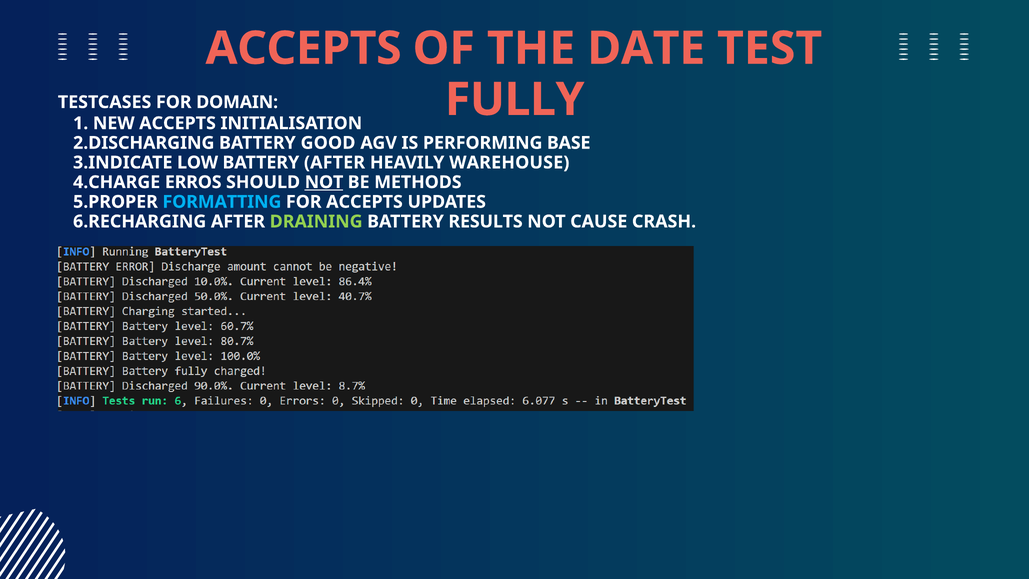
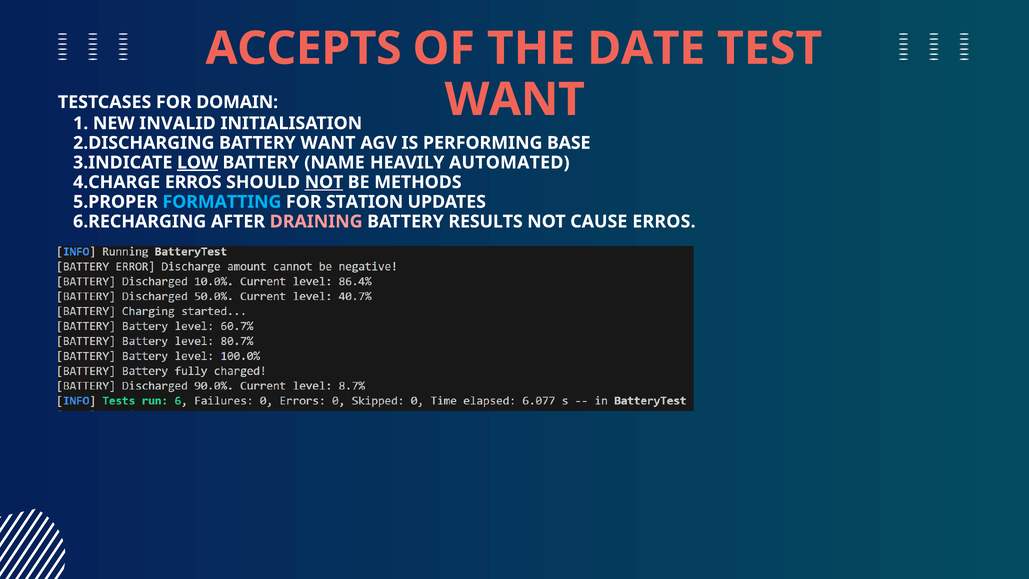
FULLY at (515, 100): FULLY -> WANT
NEW ACCEPTS: ACCEPTS -> INVALID
BATTERY GOOD: GOOD -> WANT
LOW underline: none -> present
BATTERY AFTER: AFTER -> NAME
WAREHOUSE: WAREHOUSE -> AUTOMATED
FOR ACCEPTS: ACCEPTS -> STATION
DRAINING colour: light green -> pink
CAUSE CRASH: CRASH -> ERROS
